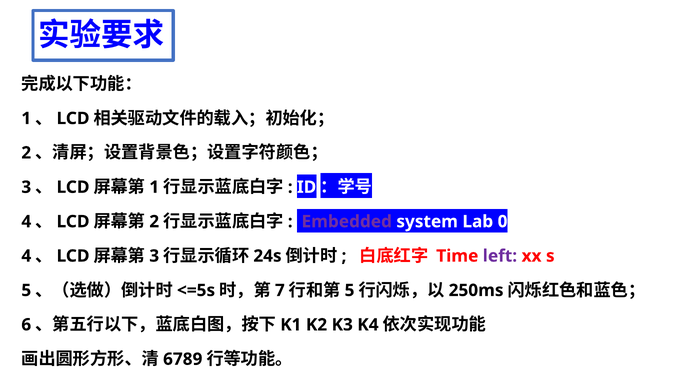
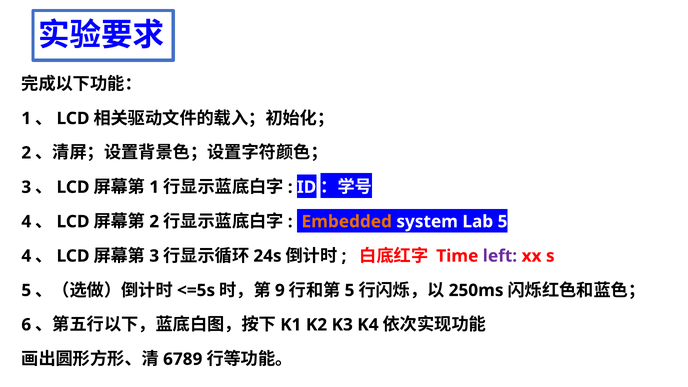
Embedded colour: purple -> orange
Lab 0: 0 -> 5
7: 7 -> 9
